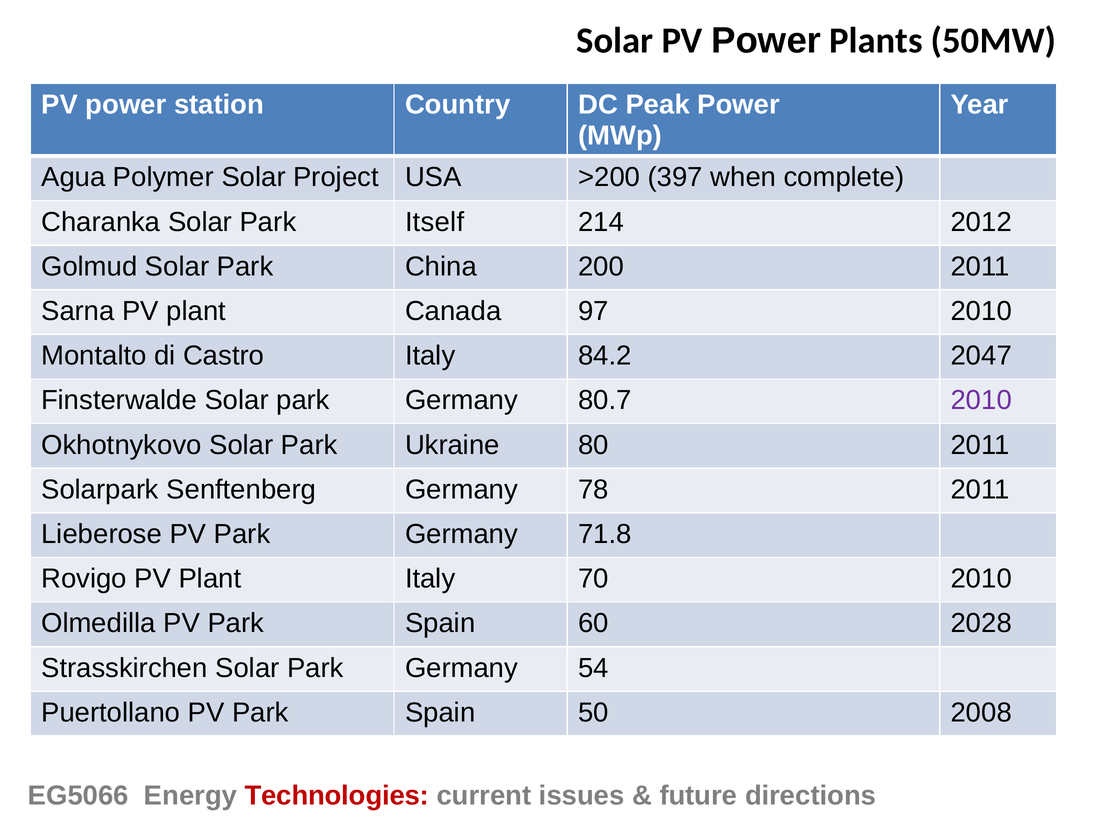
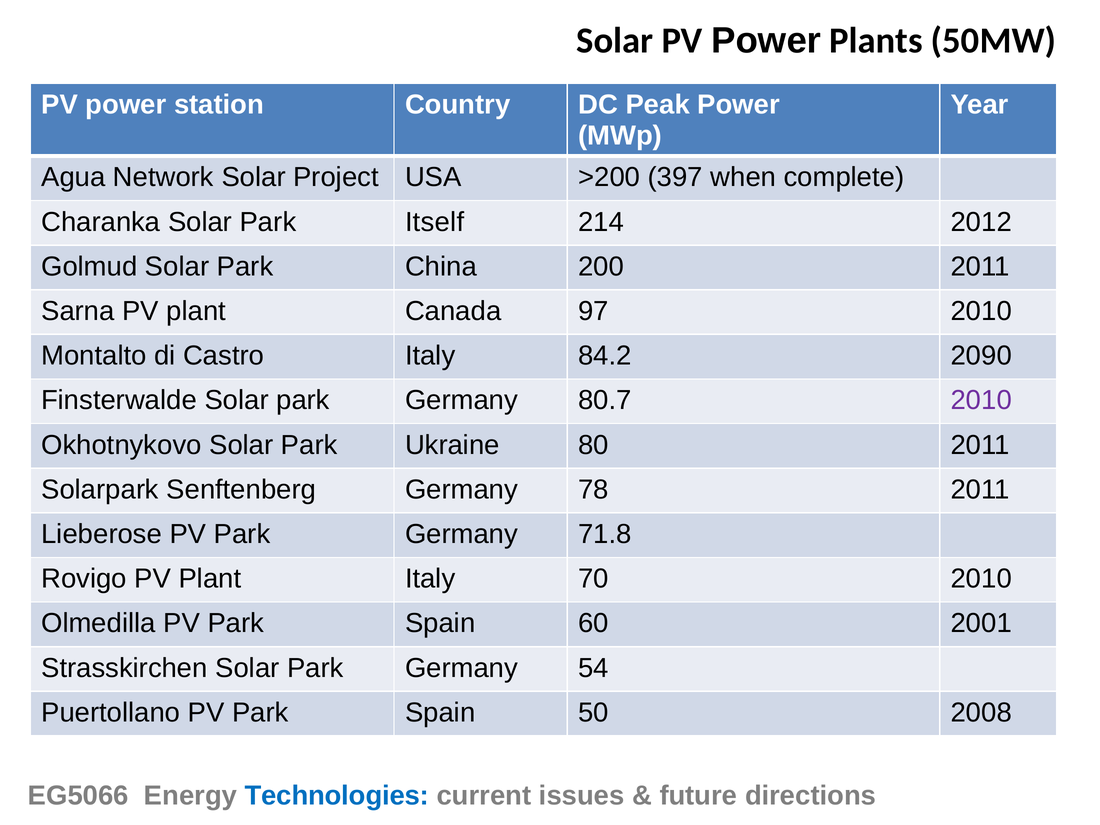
Polymer: Polymer -> Network
2047: 2047 -> 2090
2028: 2028 -> 2001
Technologies colour: red -> blue
